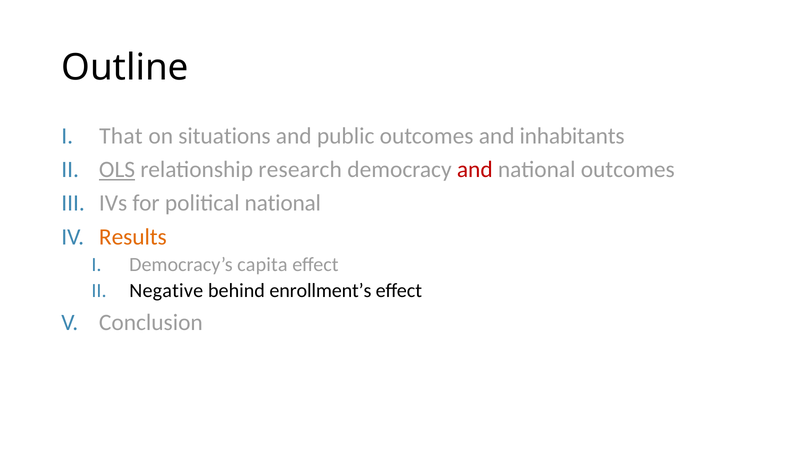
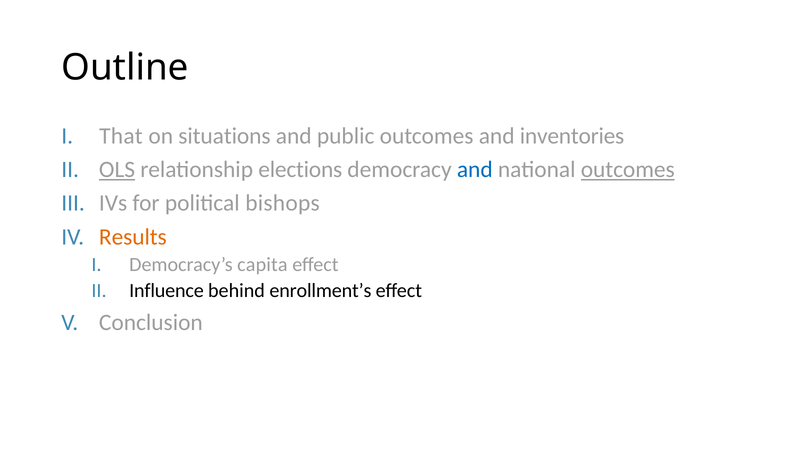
inhabitants: inhabitants -> inventories
research: research -> elections
and at (475, 170) colour: red -> blue
outcomes at (628, 170) underline: none -> present
political national: national -> bishops
Negative: Negative -> Influence
